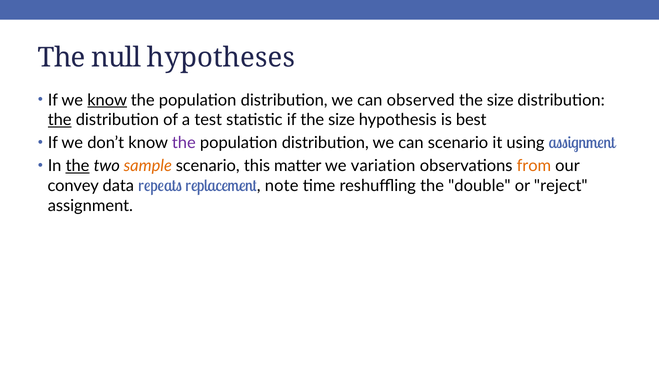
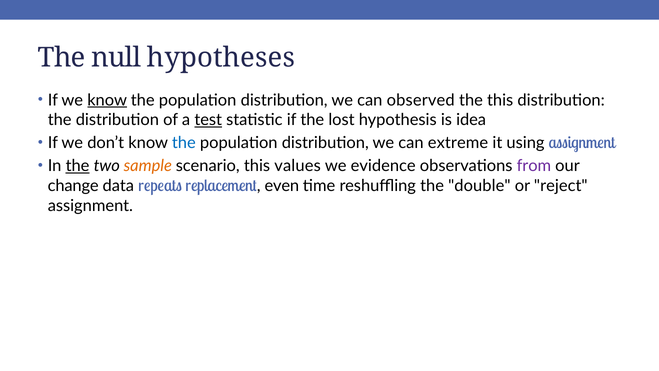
size at (500, 100): size -> this
the at (60, 120) underline: present -> none
test underline: none -> present
if the size: size -> lost
best: best -> idea
the at (184, 143) colour: purple -> blue
can scenario: scenario -> extreme
matter: matter -> values
variation: variation -> evidence
from colour: orange -> purple
convey: convey -> change
note: note -> even
